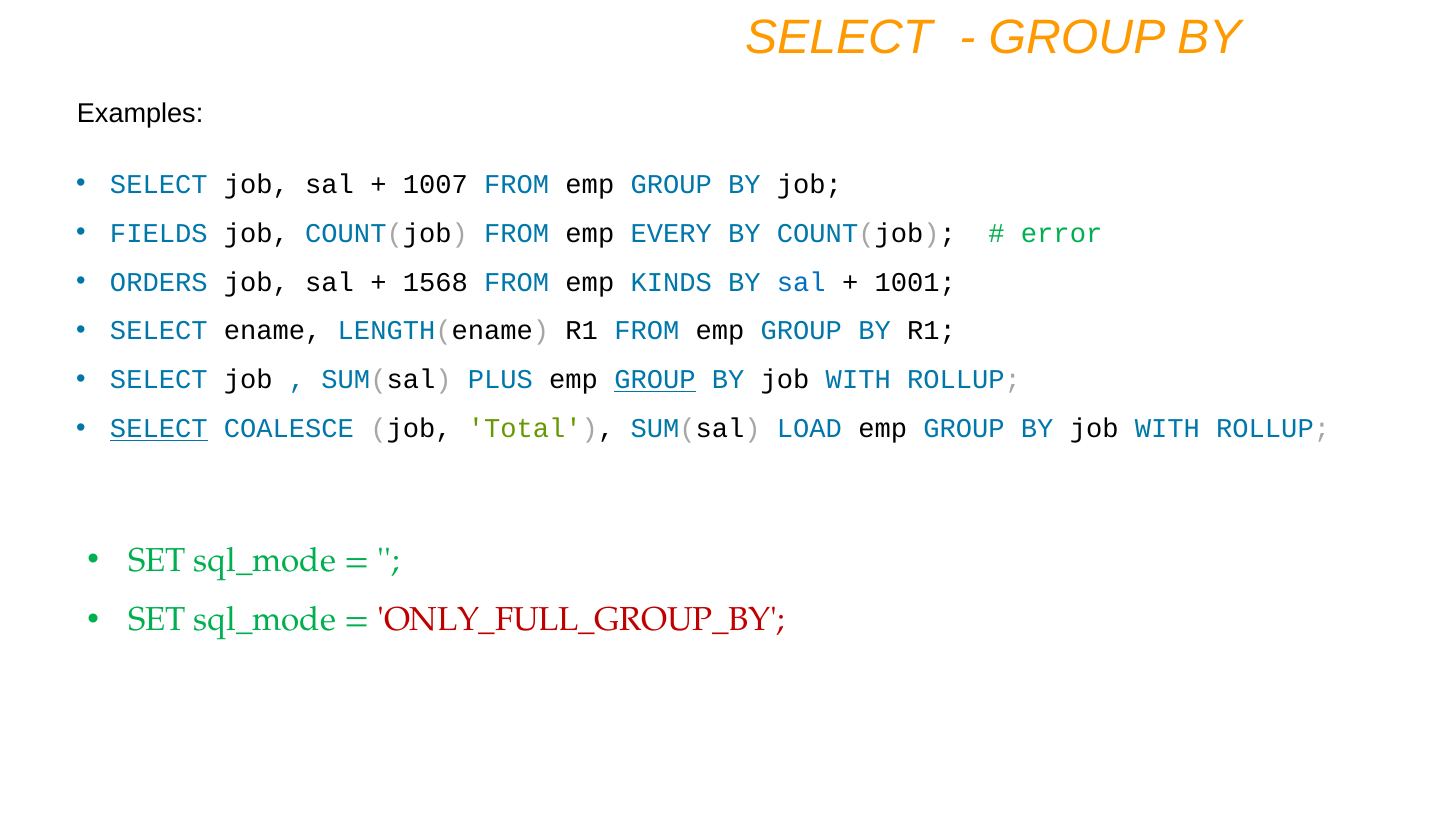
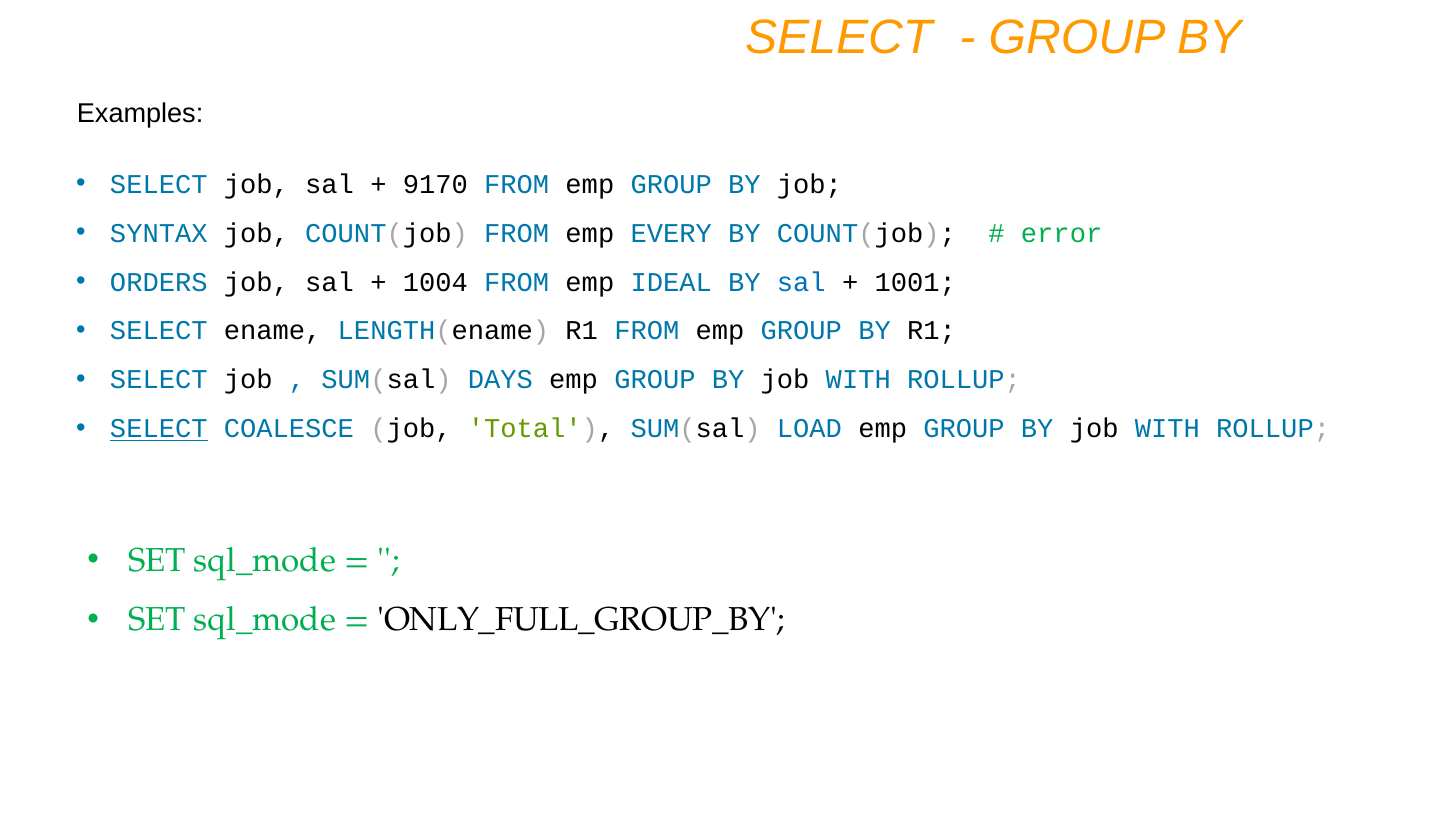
1007: 1007 -> 9170
FIELDS: FIELDS -> SYNTAX
1568: 1568 -> 1004
KINDS: KINDS -> IDEAL
PLUS: PLUS -> DAYS
GROUP at (655, 380) underline: present -> none
ONLY_FULL_GROUP_BY colour: red -> black
